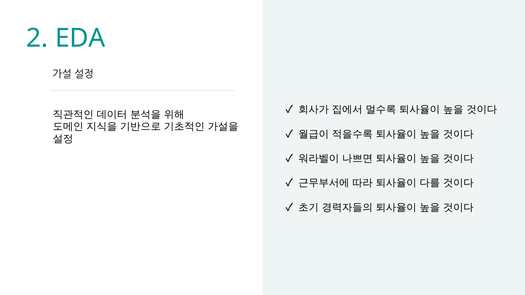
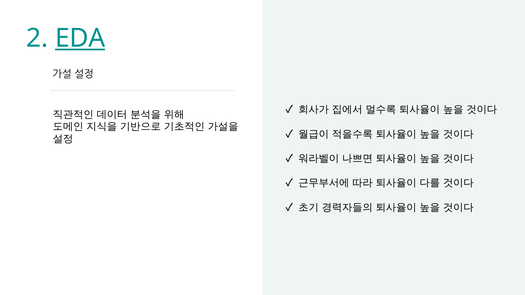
EDA underline: none -> present
